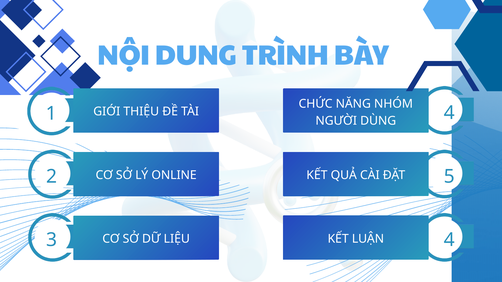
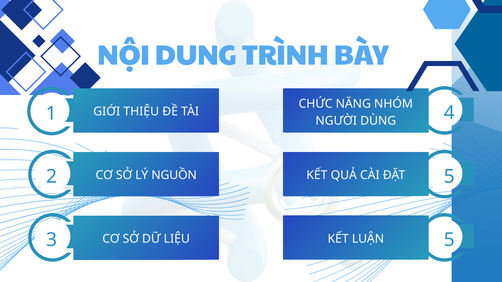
ONLINE: ONLINE -> NGUỒN
LUẬN 4: 4 -> 5
